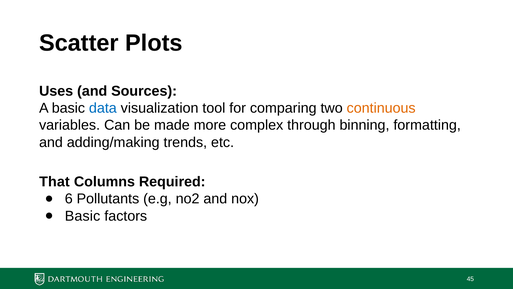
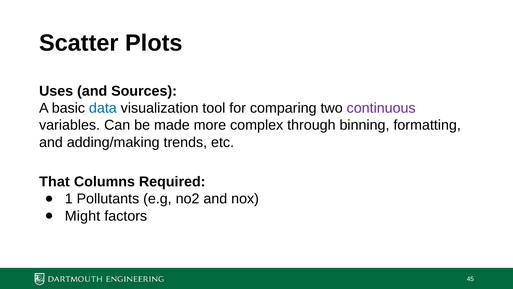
continuous colour: orange -> purple
6: 6 -> 1
Basic at (83, 216): Basic -> Might
